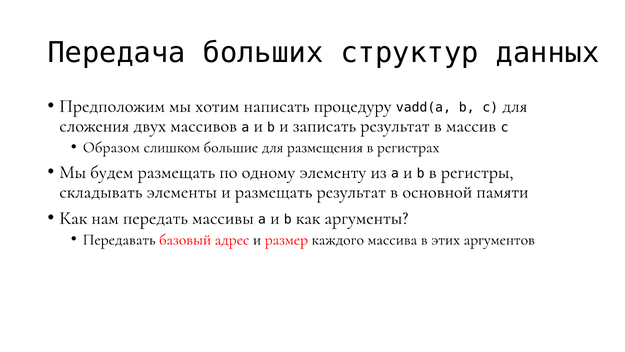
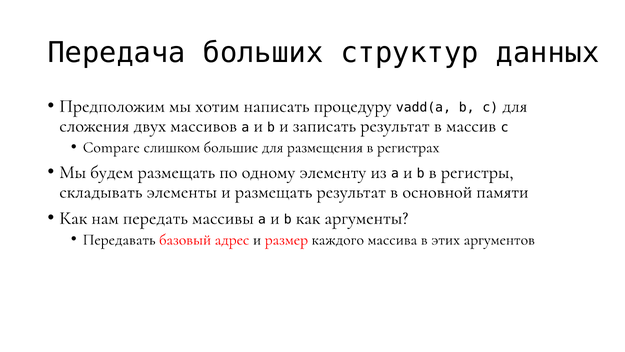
Образом: Образом -> Compare
